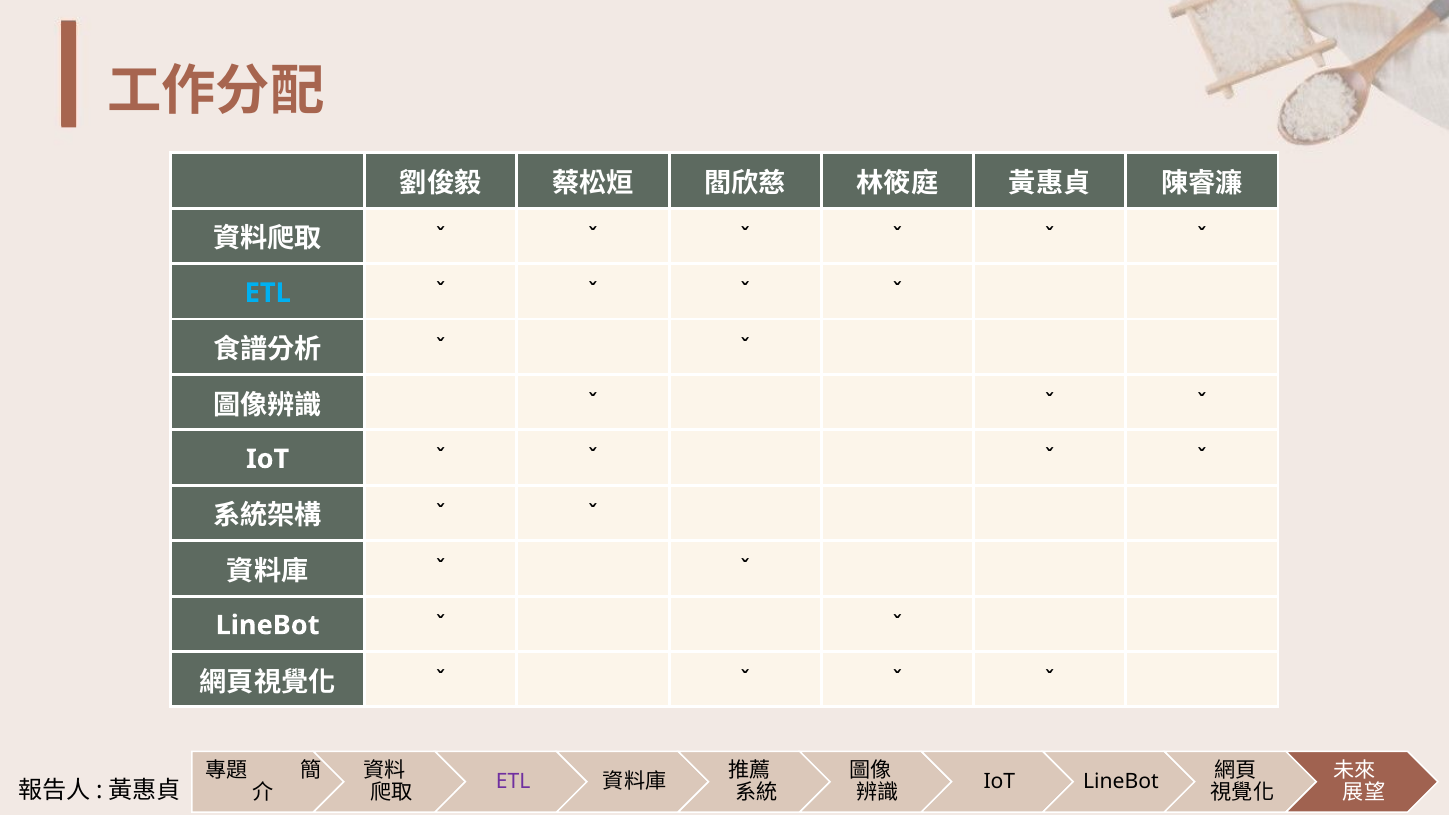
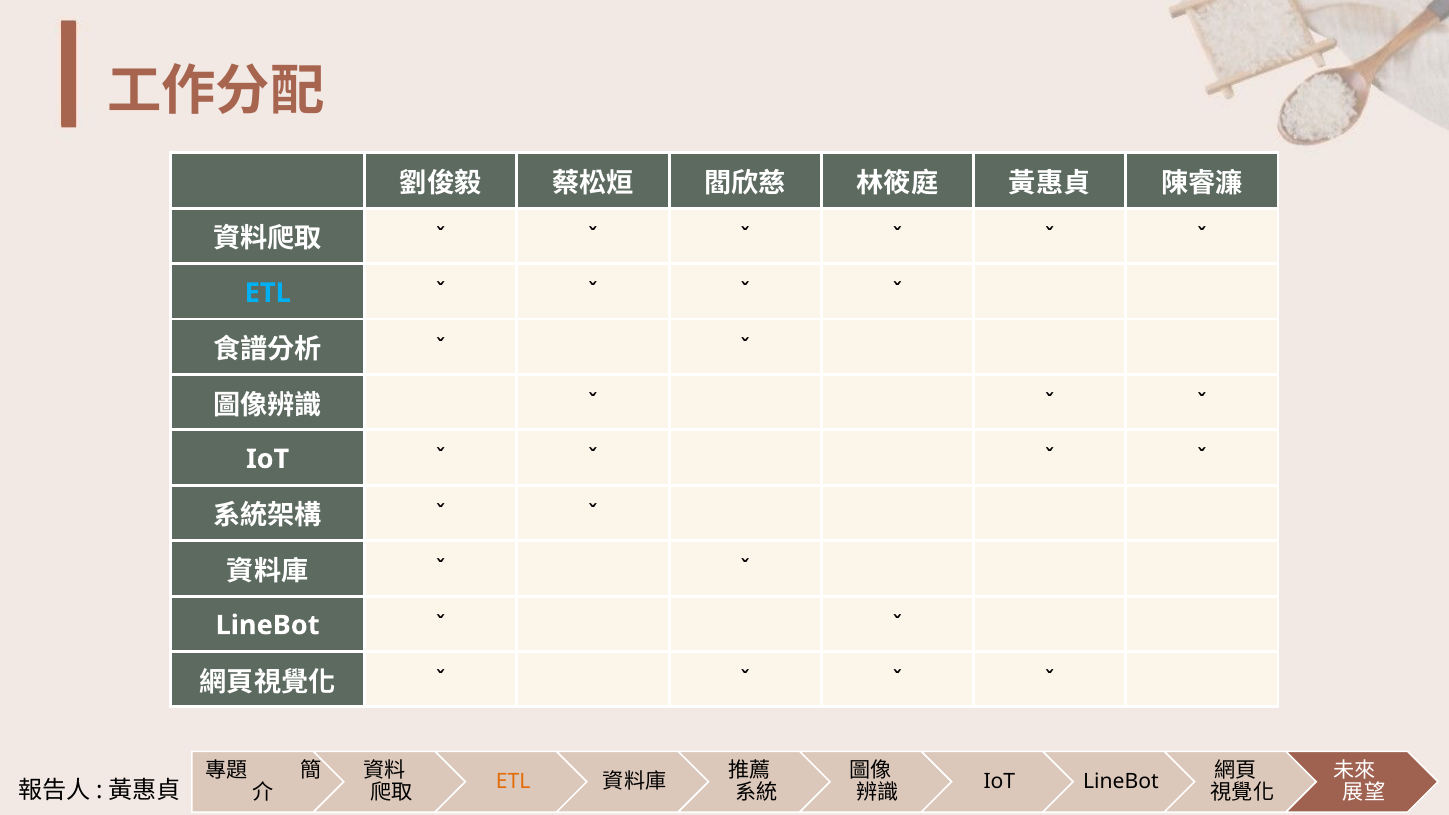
ETL at (513, 782) colour: purple -> orange
